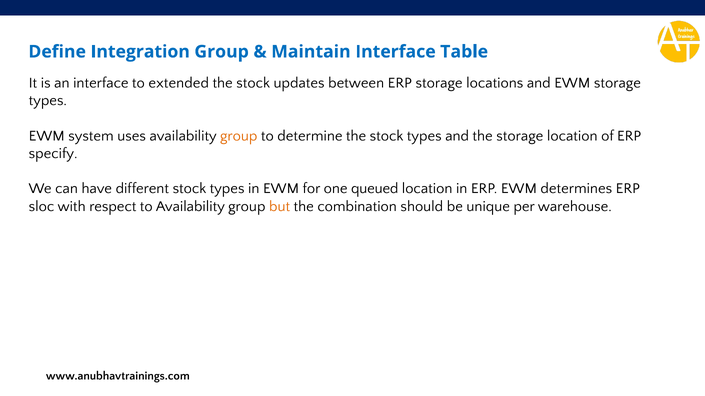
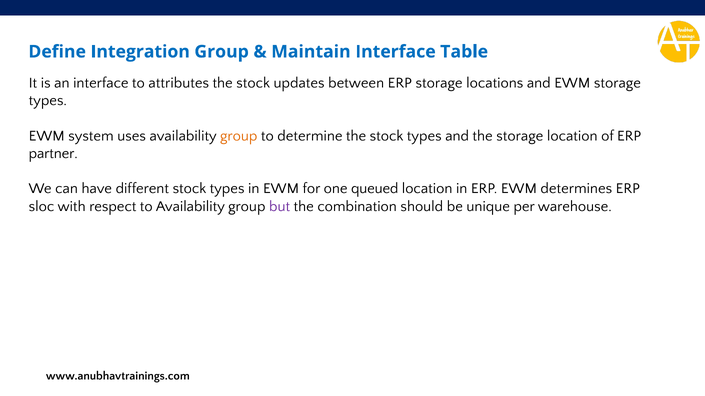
extended: extended -> attributes
specify: specify -> partner
but colour: orange -> purple
